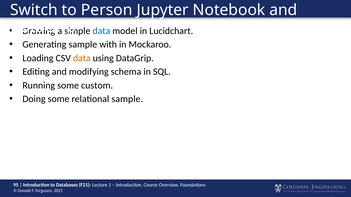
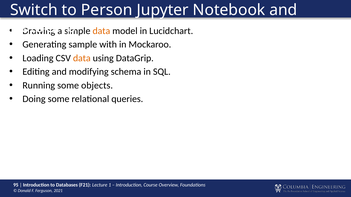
data at (101, 31) colour: blue -> orange
custom: custom -> objects
relational sample: sample -> queries
